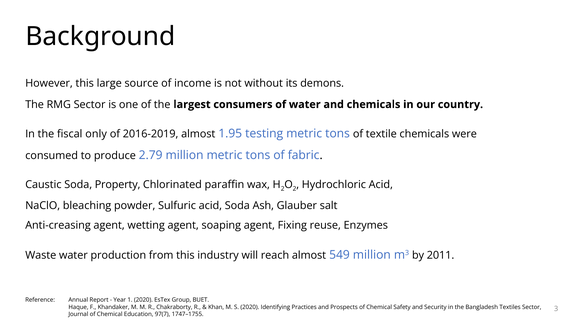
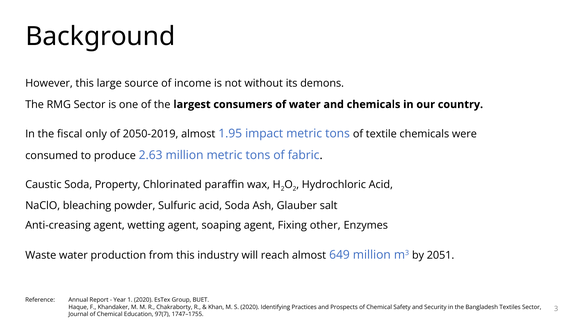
2016-2019: 2016-2019 -> 2050-2019
testing: testing -> impact
2.79: 2.79 -> 2.63
reuse: reuse -> other
549: 549 -> 649
2011: 2011 -> 2051
